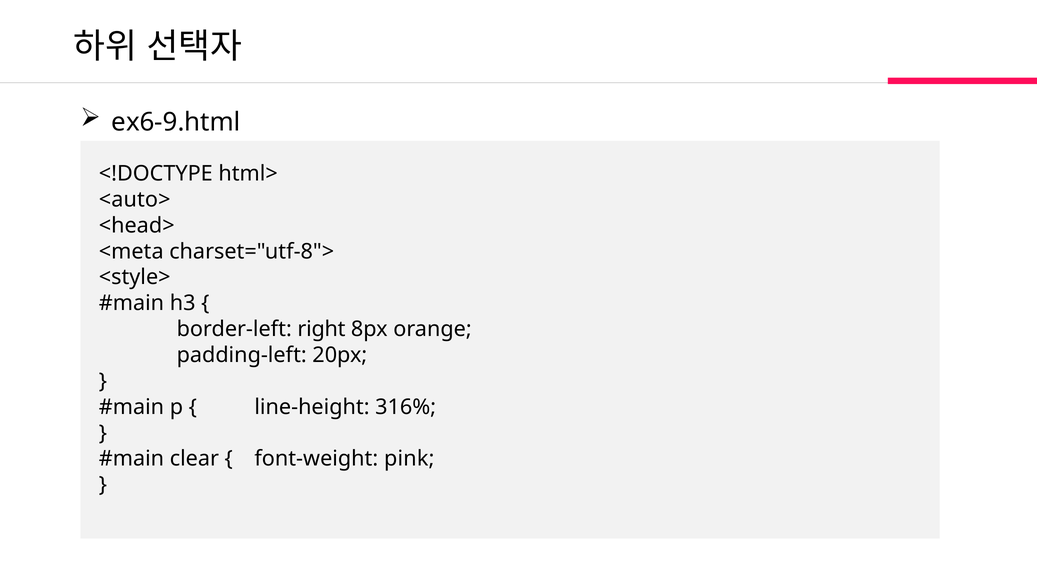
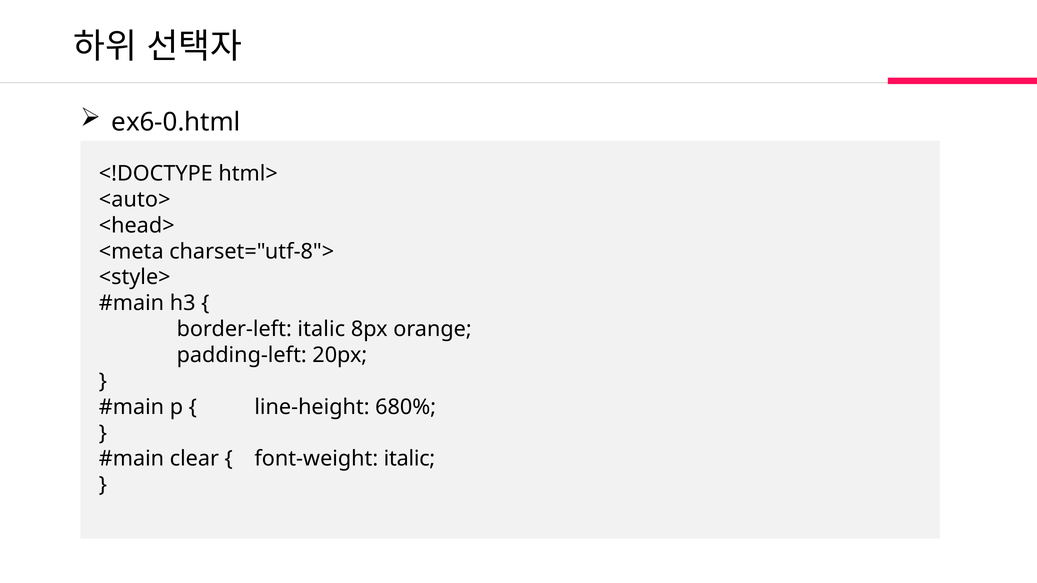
ex6-9.html: ex6-9.html -> ex6-0.html
border-left right: right -> italic
316%: 316% -> 680%
font-weight pink: pink -> italic
